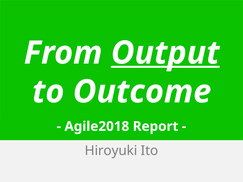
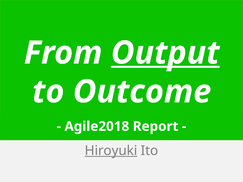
Hiroyuki underline: none -> present
